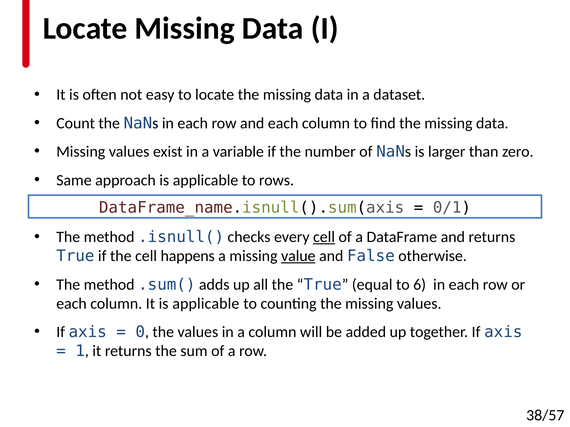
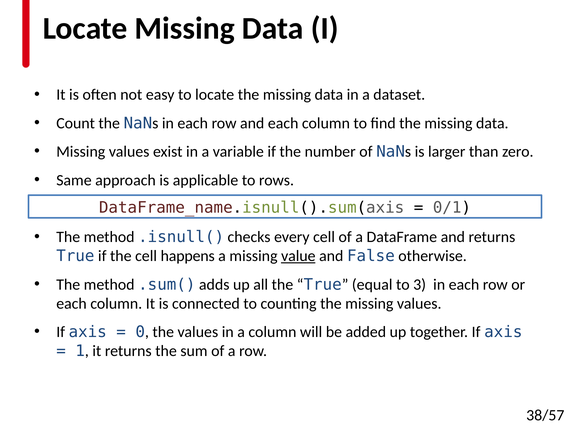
cell at (324, 237) underline: present -> none
6: 6 -> 3
It is applicable: applicable -> connected
